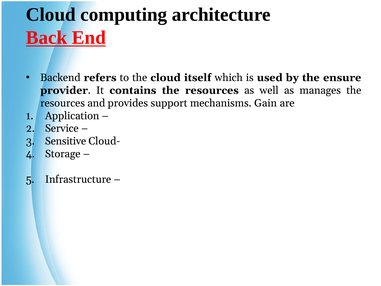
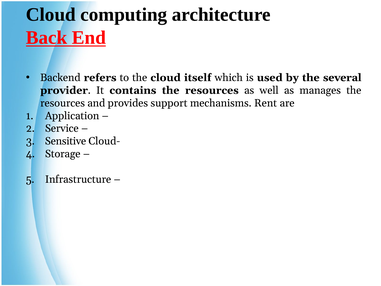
ensure: ensure -> several
Gain: Gain -> Rent
